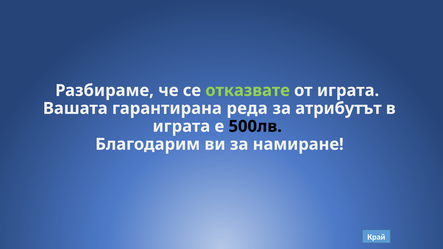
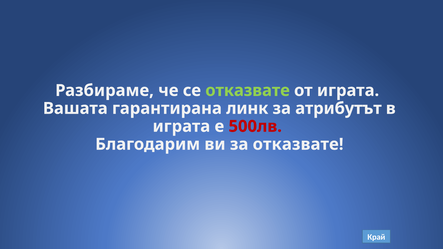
реда: реда -> линк
500лв colour: black -> red
за намиране: намиране -> отказвате
